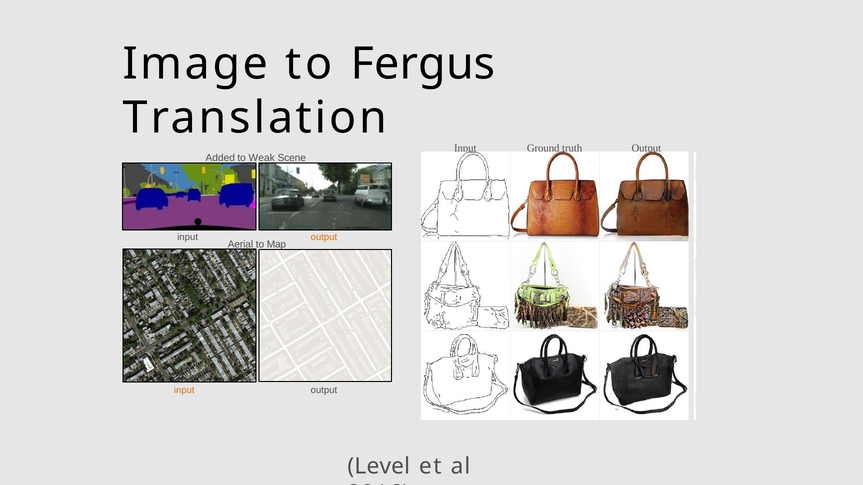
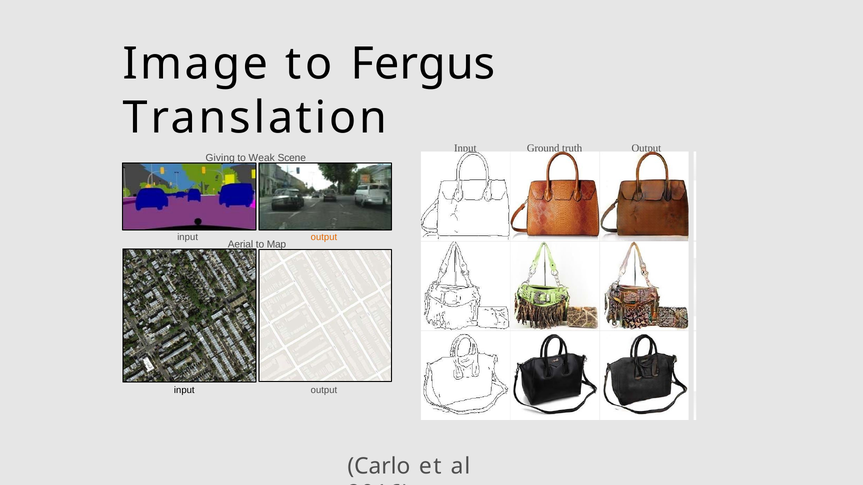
Added: Added -> Giving
input at (184, 390) colour: orange -> black
Level: Level -> Carlo
